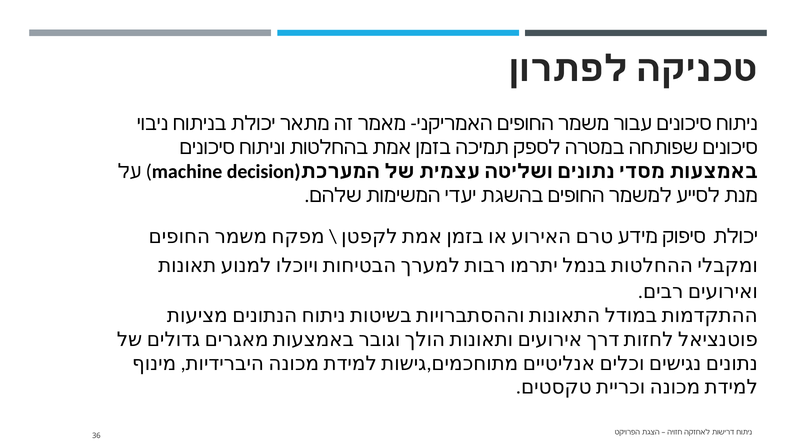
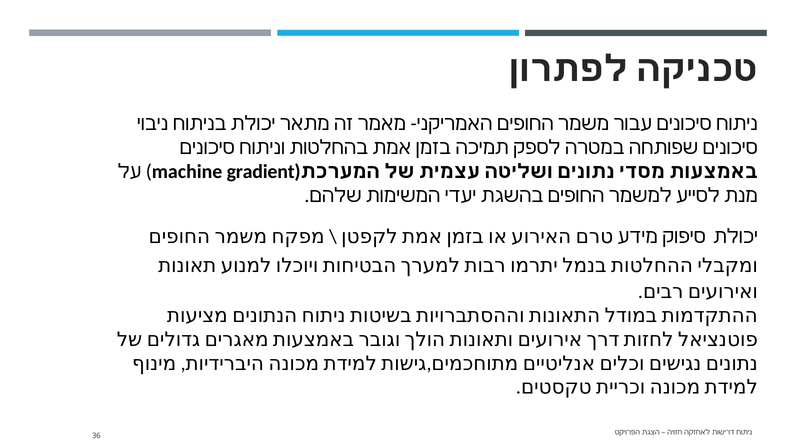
decision: decision -> gradient
